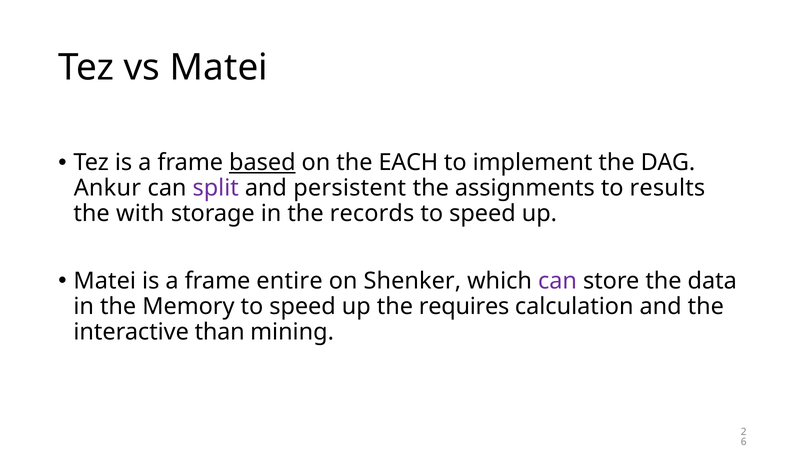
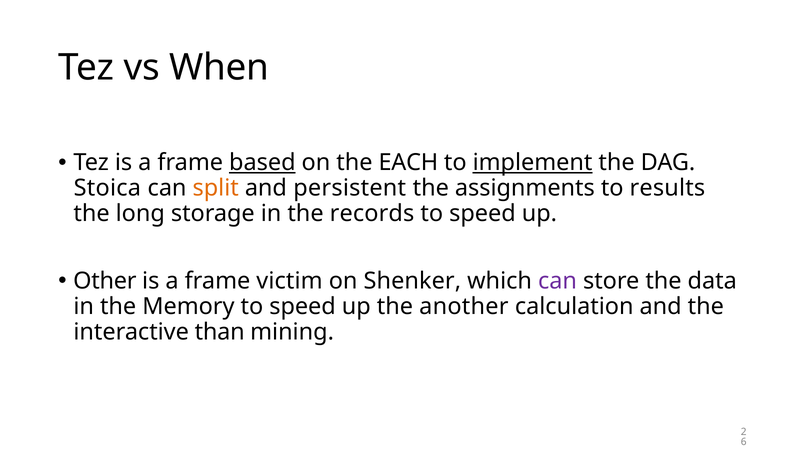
vs Matei: Matei -> When
implement underline: none -> present
Ankur: Ankur -> Stoica
split colour: purple -> orange
with: with -> long
Matei at (105, 281): Matei -> Other
entire: entire -> victim
requires: requires -> another
